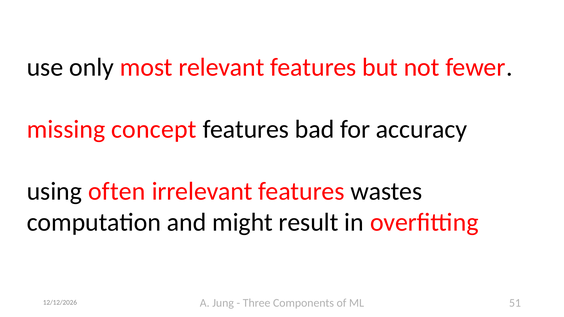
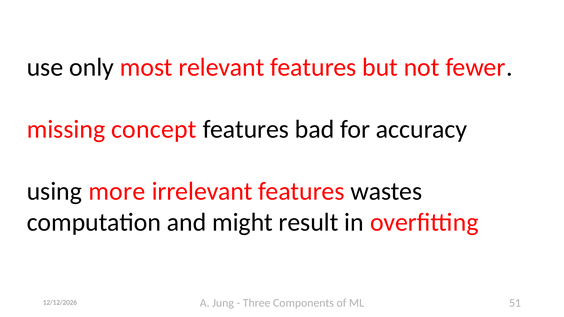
often: often -> more
